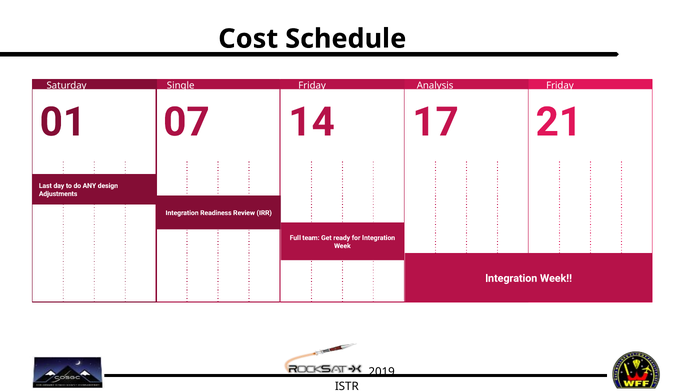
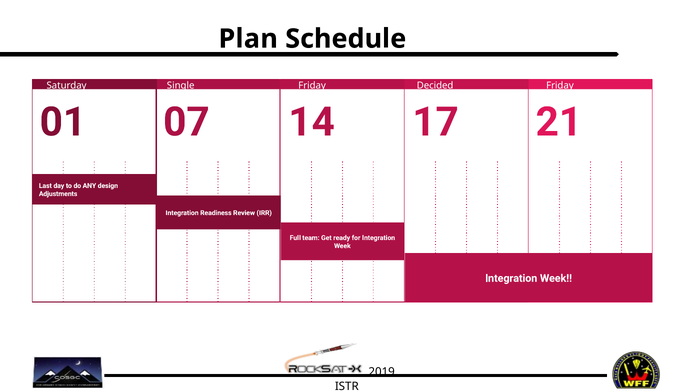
Cost: Cost -> Plan
Analysis: Analysis -> Decided
